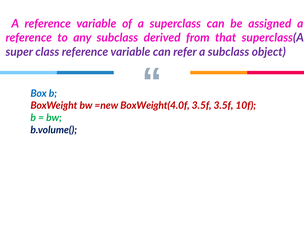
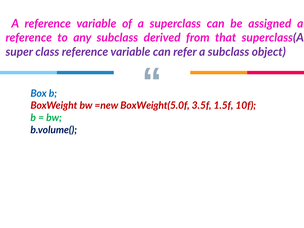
BoxWeight(4.0f: BoxWeight(4.0f -> BoxWeight(5.0f
3.5f 3.5f: 3.5f -> 1.5f
